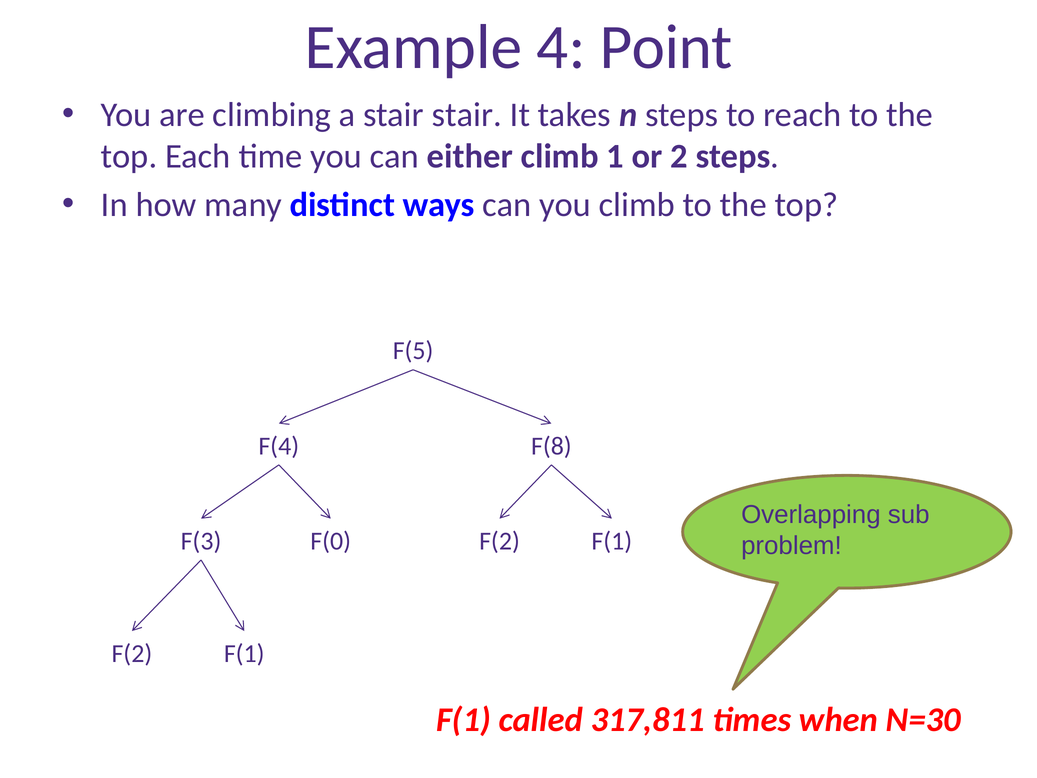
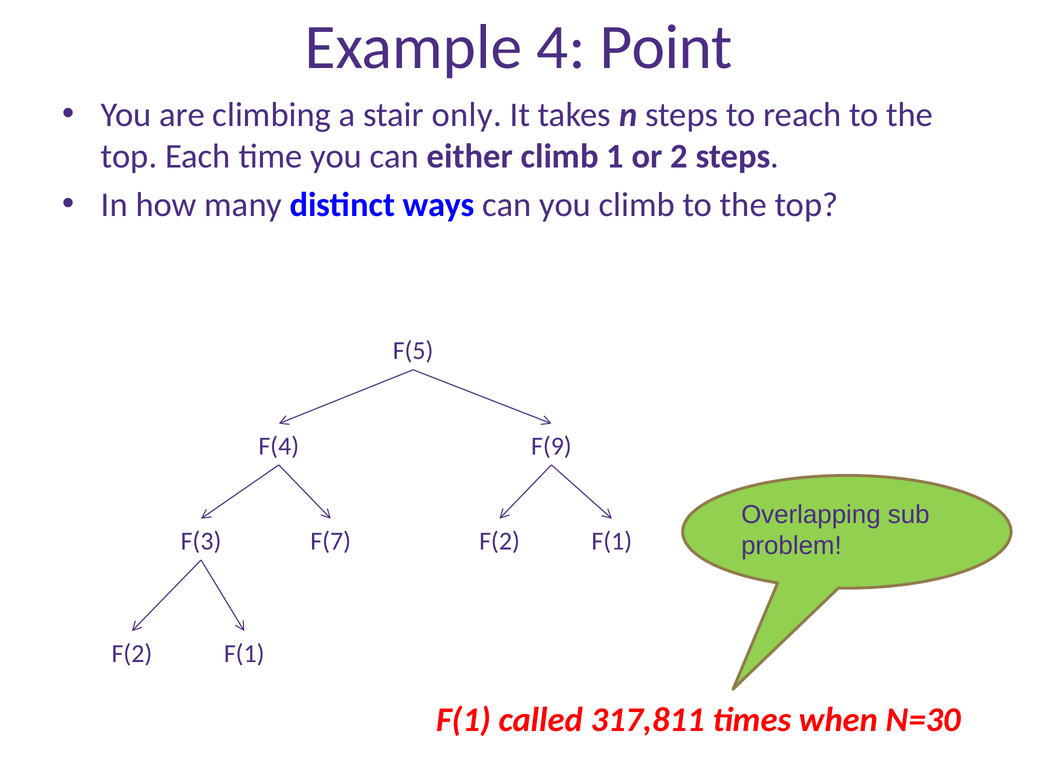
stair stair: stair -> only
F(8: F(8 -> F(9
F(0: F(0 -> F(7
